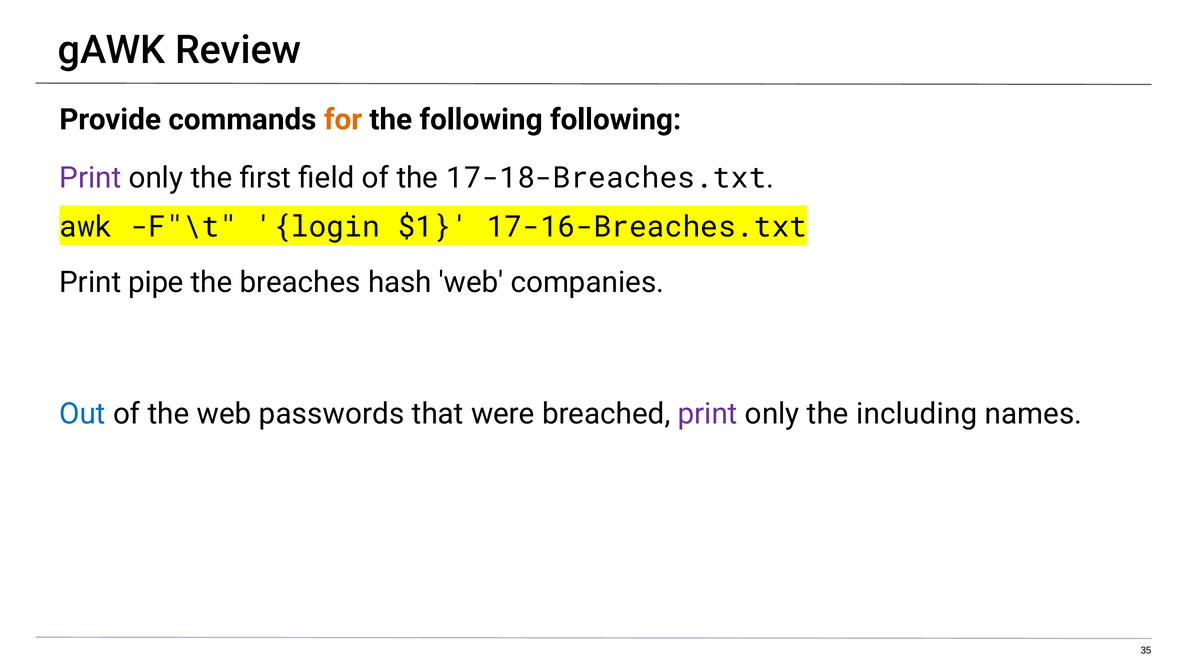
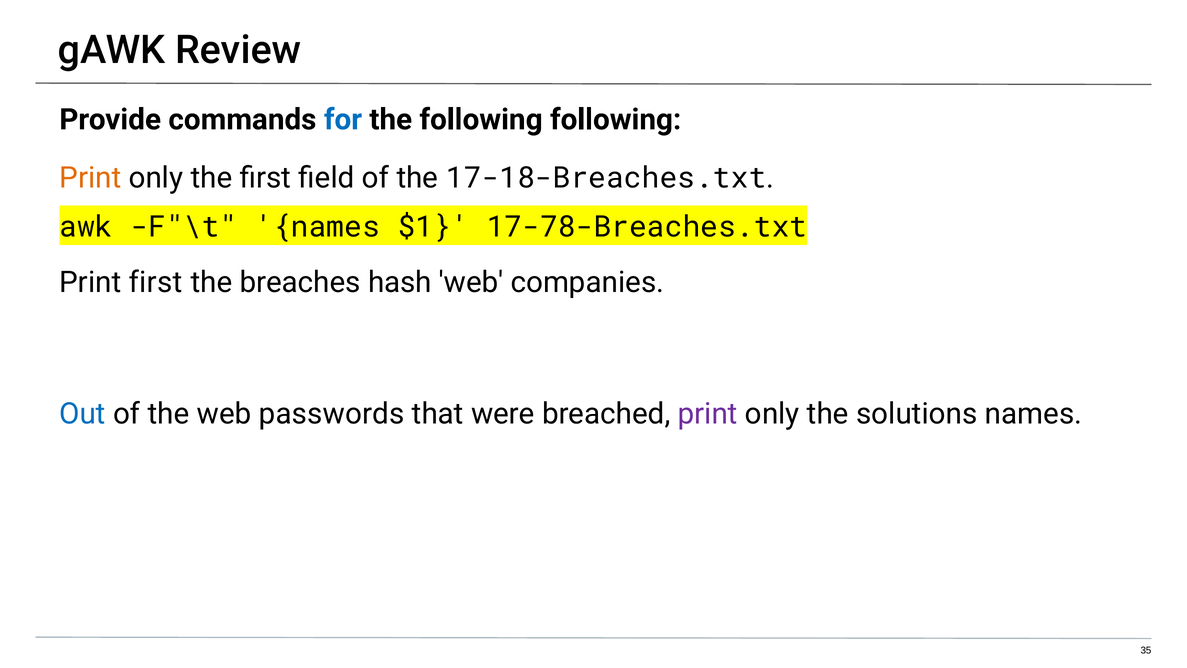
for colour: orange -> blue
Print at (90, 178) colour: purple -> orange
F"\t login: login -> names
17-16-Breaches.txt: 17-16-Breaches.txt -> 17-78-Breaches.txt
Print pipe: pipe -> first
including: including -> solutions
